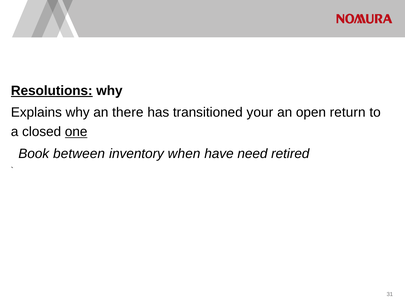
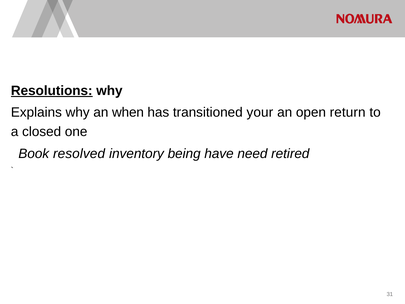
there: there -> when
one underline: present -> none
between: between -> resolved
when: when -> being
